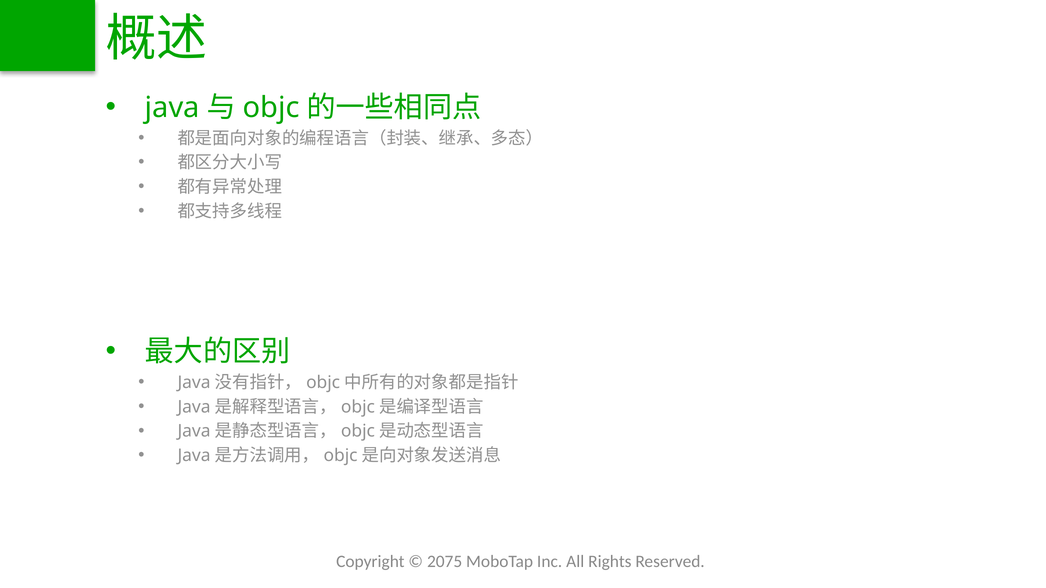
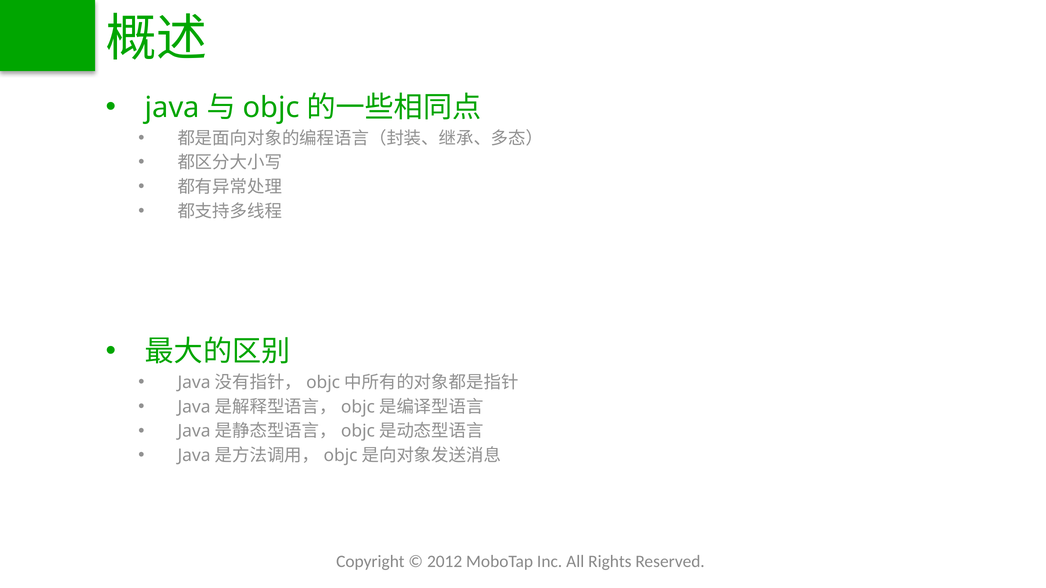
2075: 2075 -> 2012
